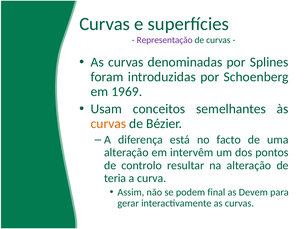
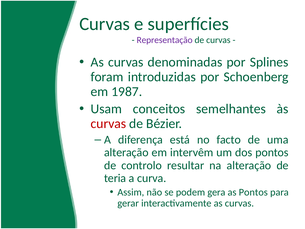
1969: 1969 -> 1987
curvas at (108, 123) colour: orange -> red
final: final -> gera
as Devem: Devem -> Pontos
